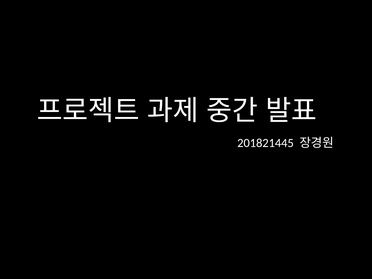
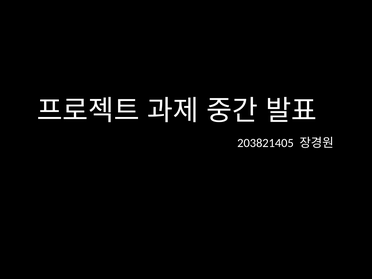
201821445: 201821445 -> 203821405
